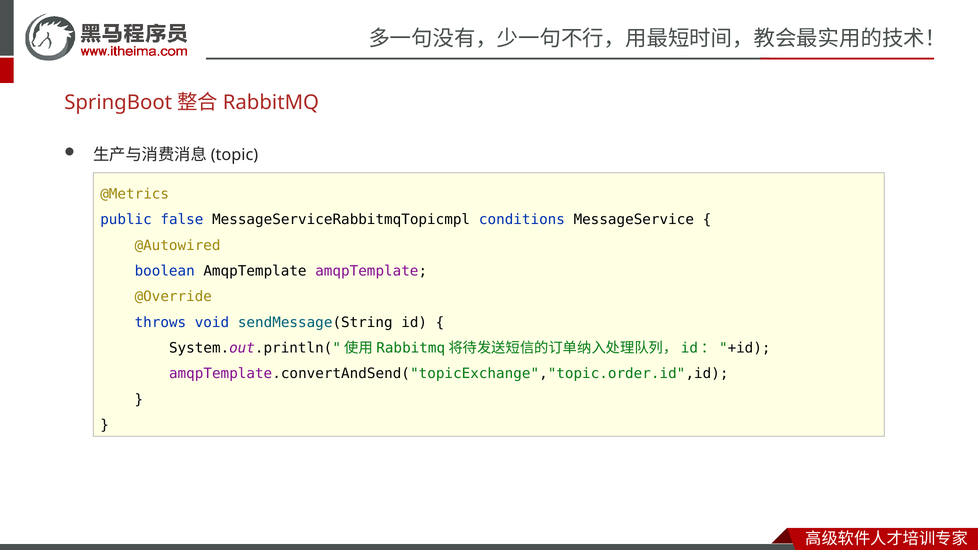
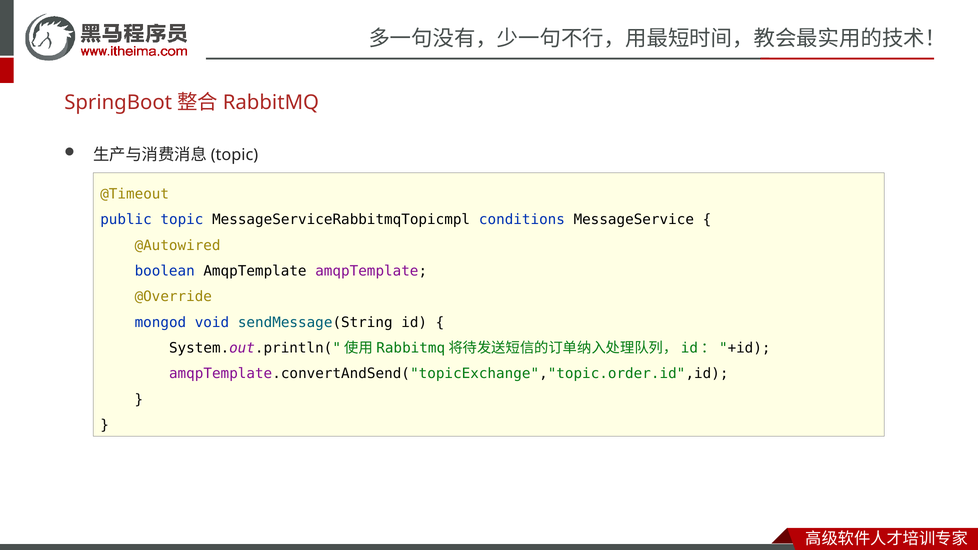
@Metrics: @Metrics -> @Timeout
false: false -> topic
throws: throws -> mongod
